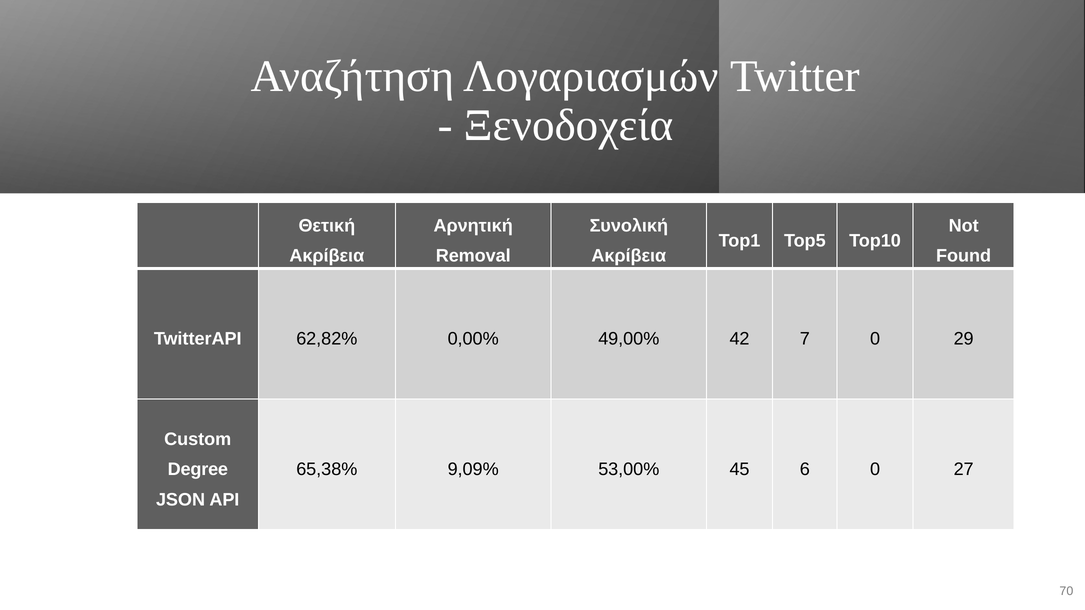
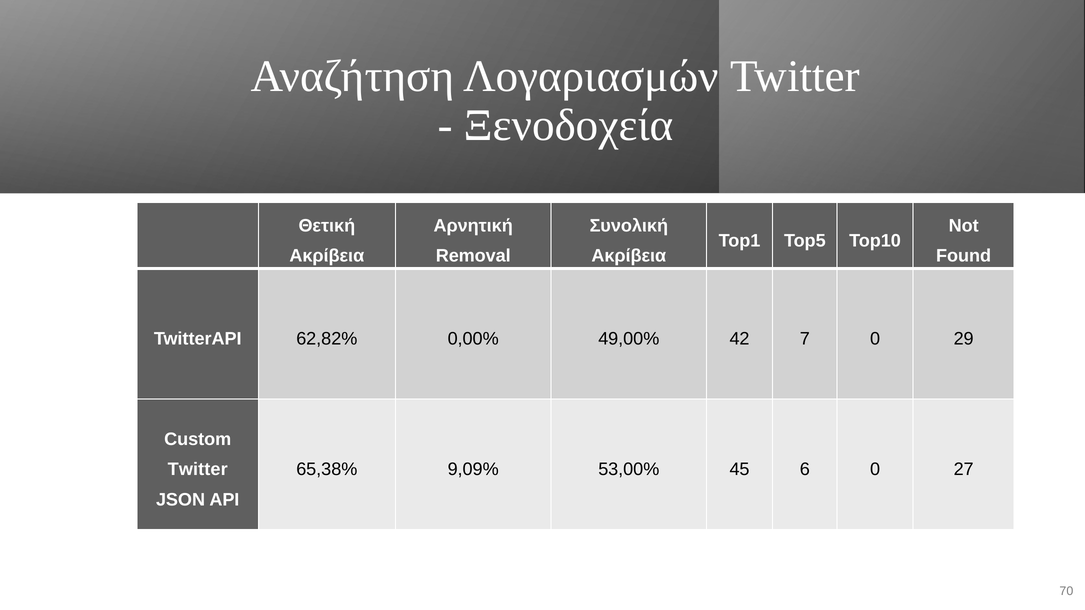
Degree at (198, 470): Degree -> Twitter
